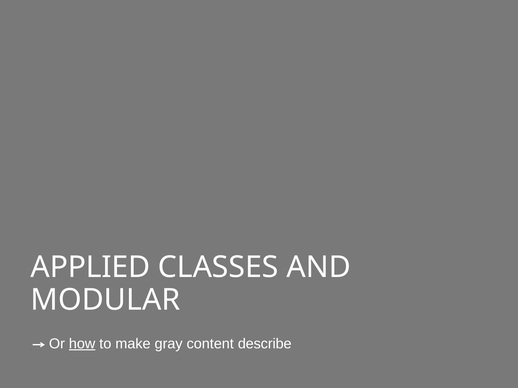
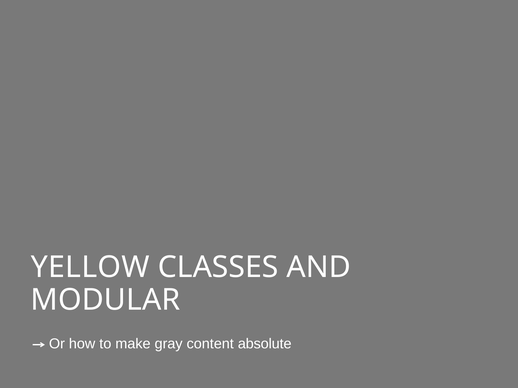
APPLIED: APPLIED -> YELLOW
how underline: present -> none
describe: describe -> absolute
